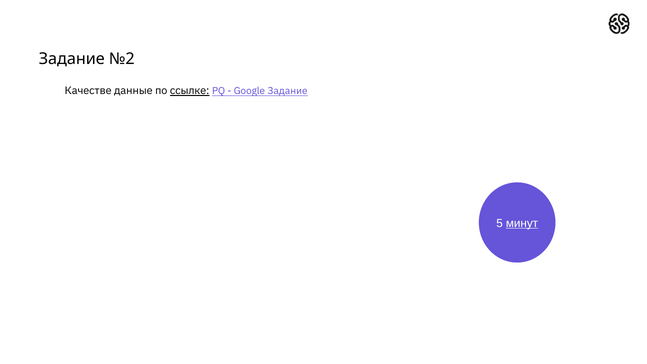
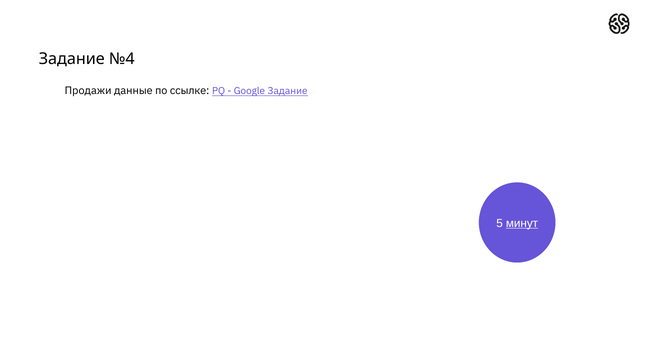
№2: №2 -> №4
Качестве: Качестве -> Продажи
ссылке underline: present -> none
